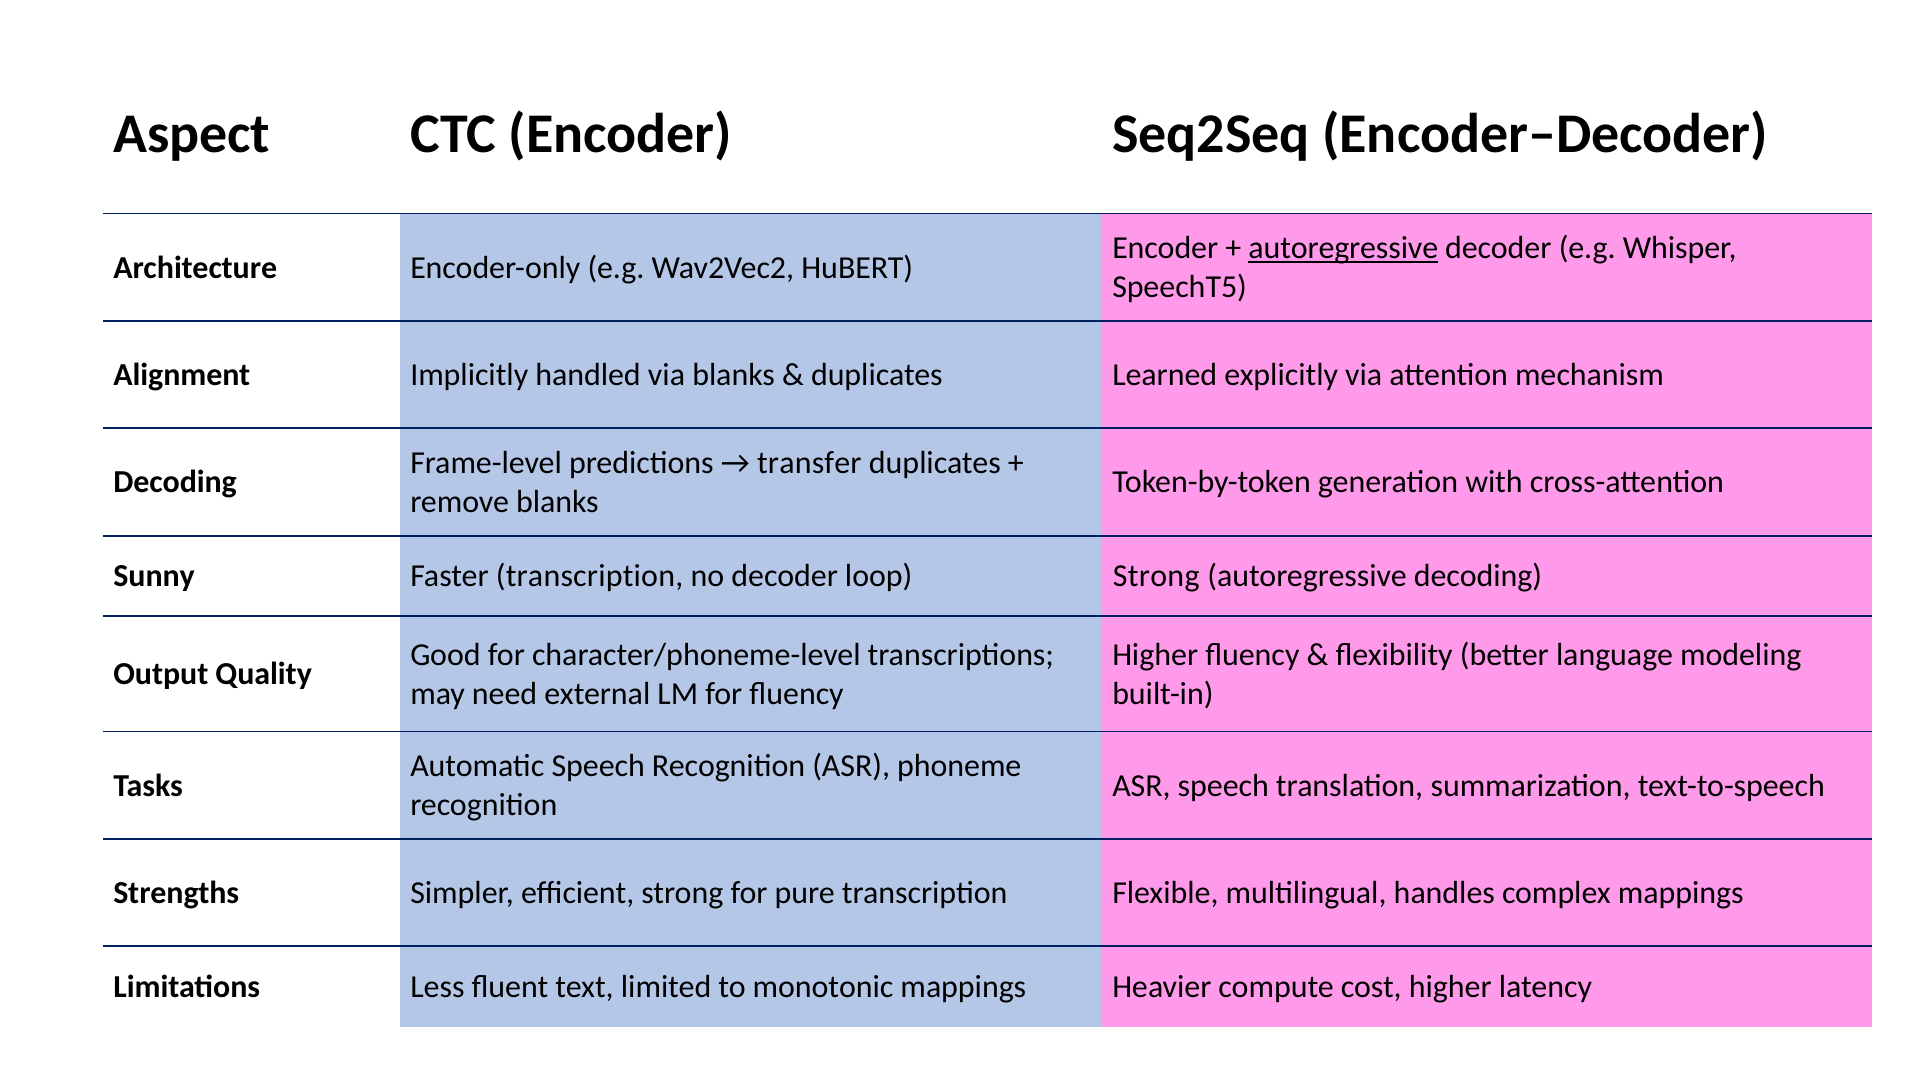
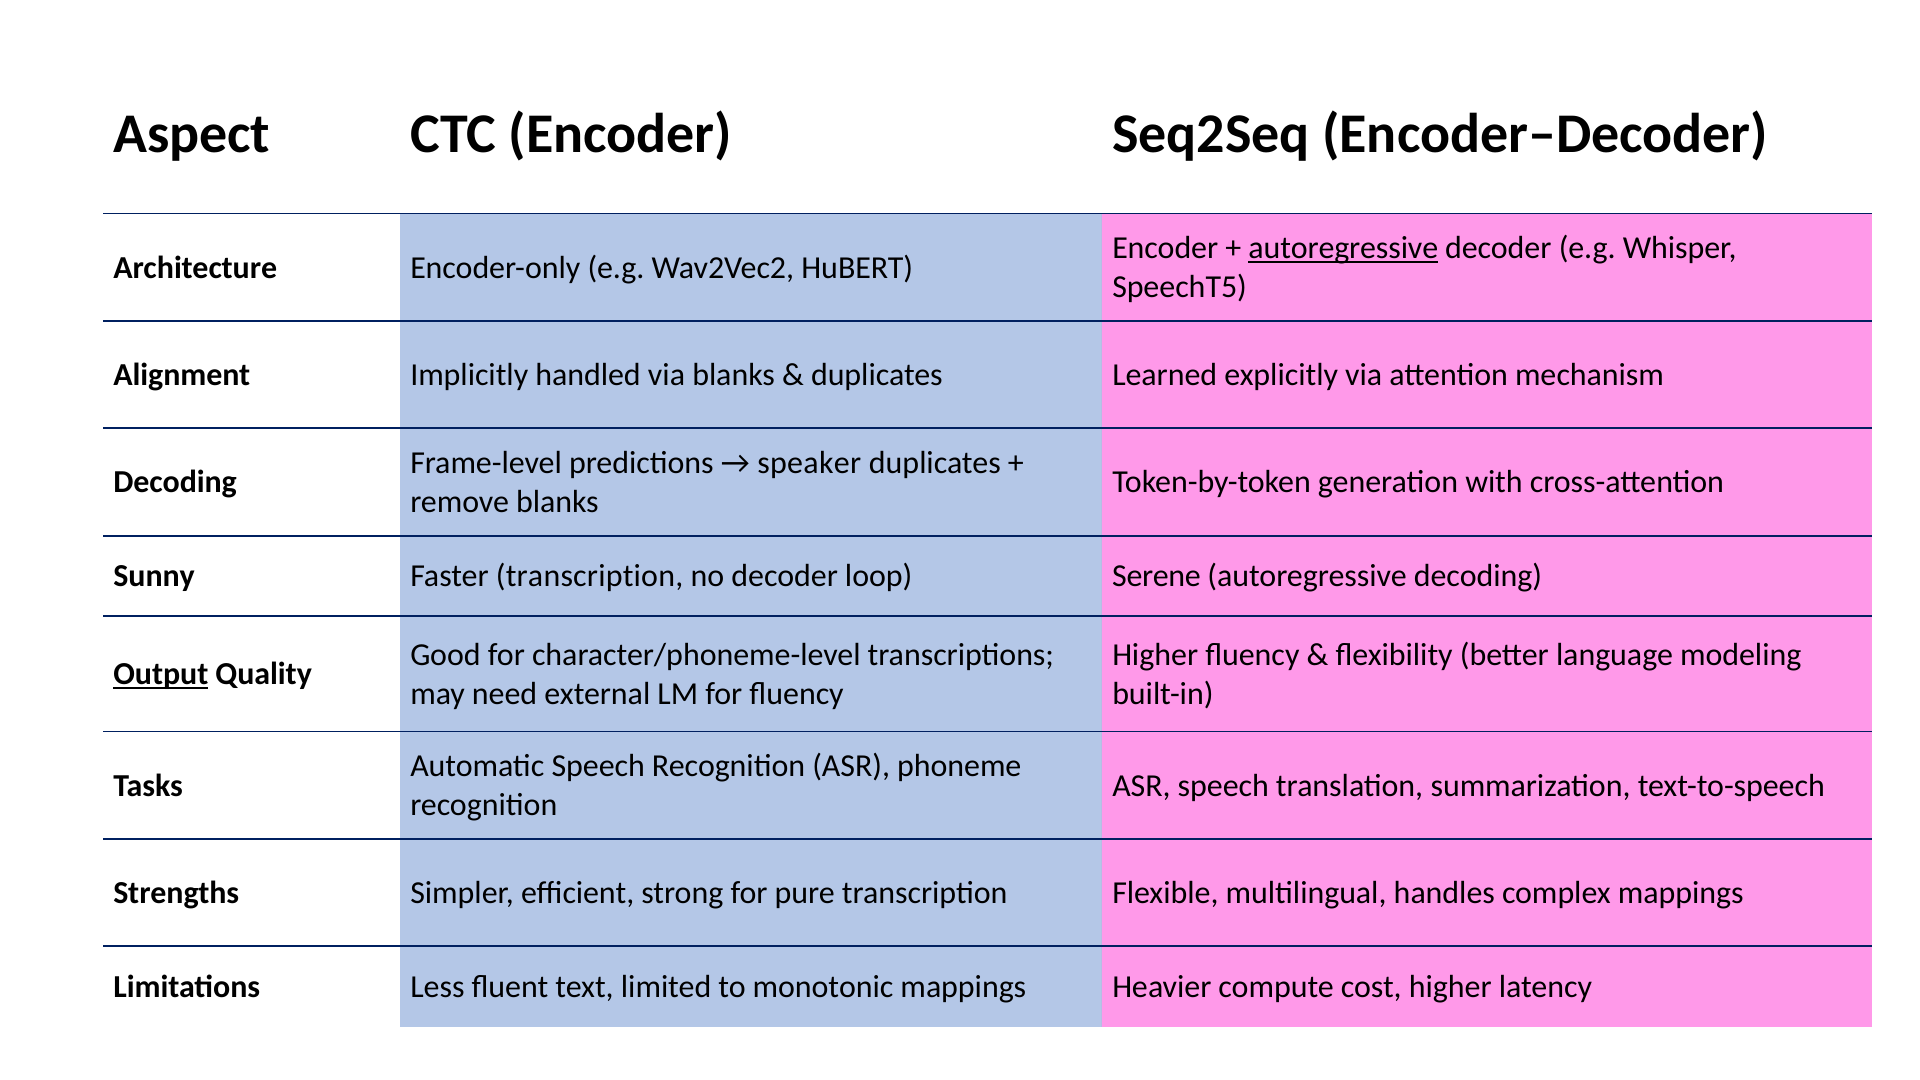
transfer: transfer -> speaker
loop Strong: Strong -> Serene
Output underline: none -> present
